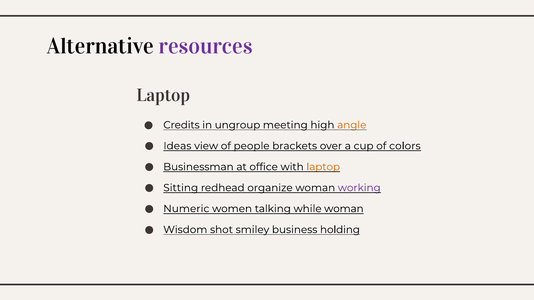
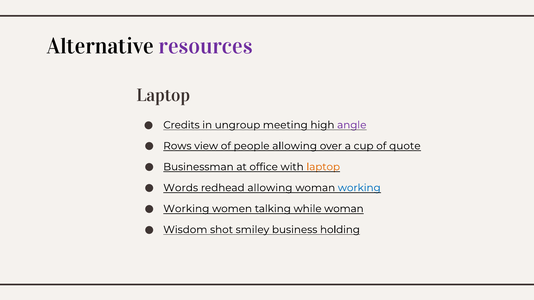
angle colour: orange -> purple
Ideas: Ideas -> Rows
people brackets: brackets -> allowing
colors: colors -> quote
Sitting: Sitting -> Words
redhead organize: organize -> allowing
working at (359, 188) colour: purple -> blue
Numeric at (186, 209): Numeric -> Working
